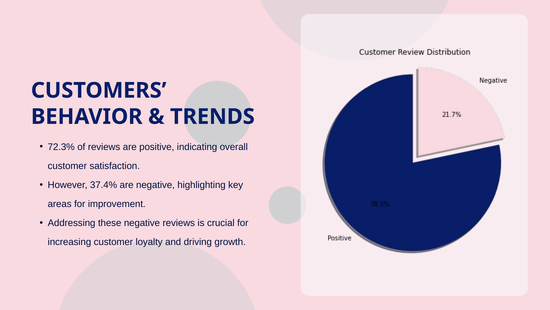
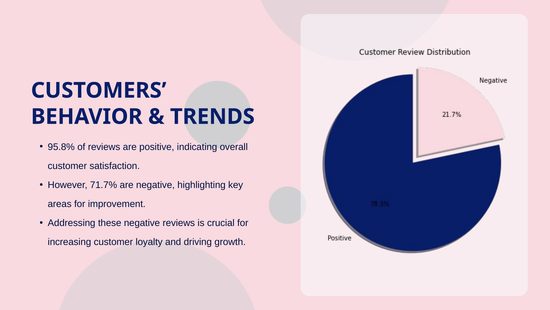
72.3%: 72.3% -> 95.8%
37.4%: 37.4% -> 71.7%
